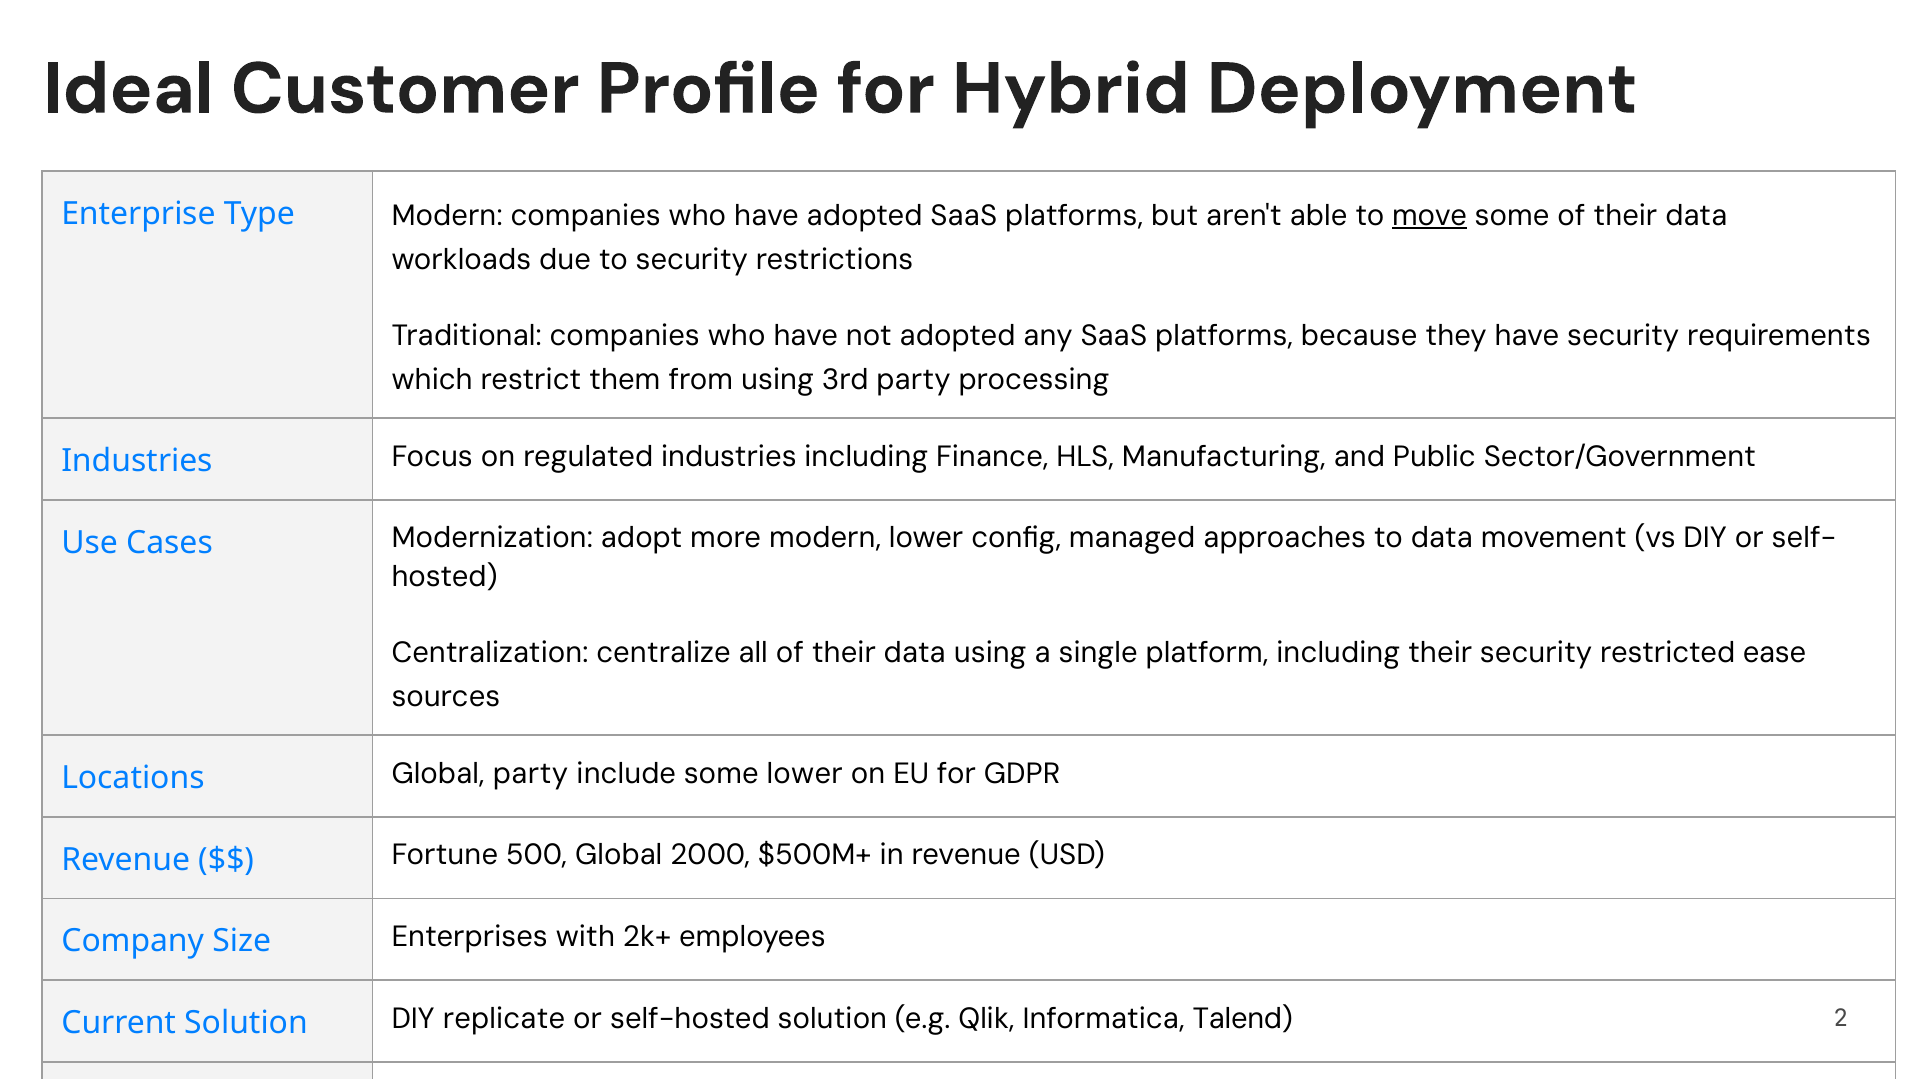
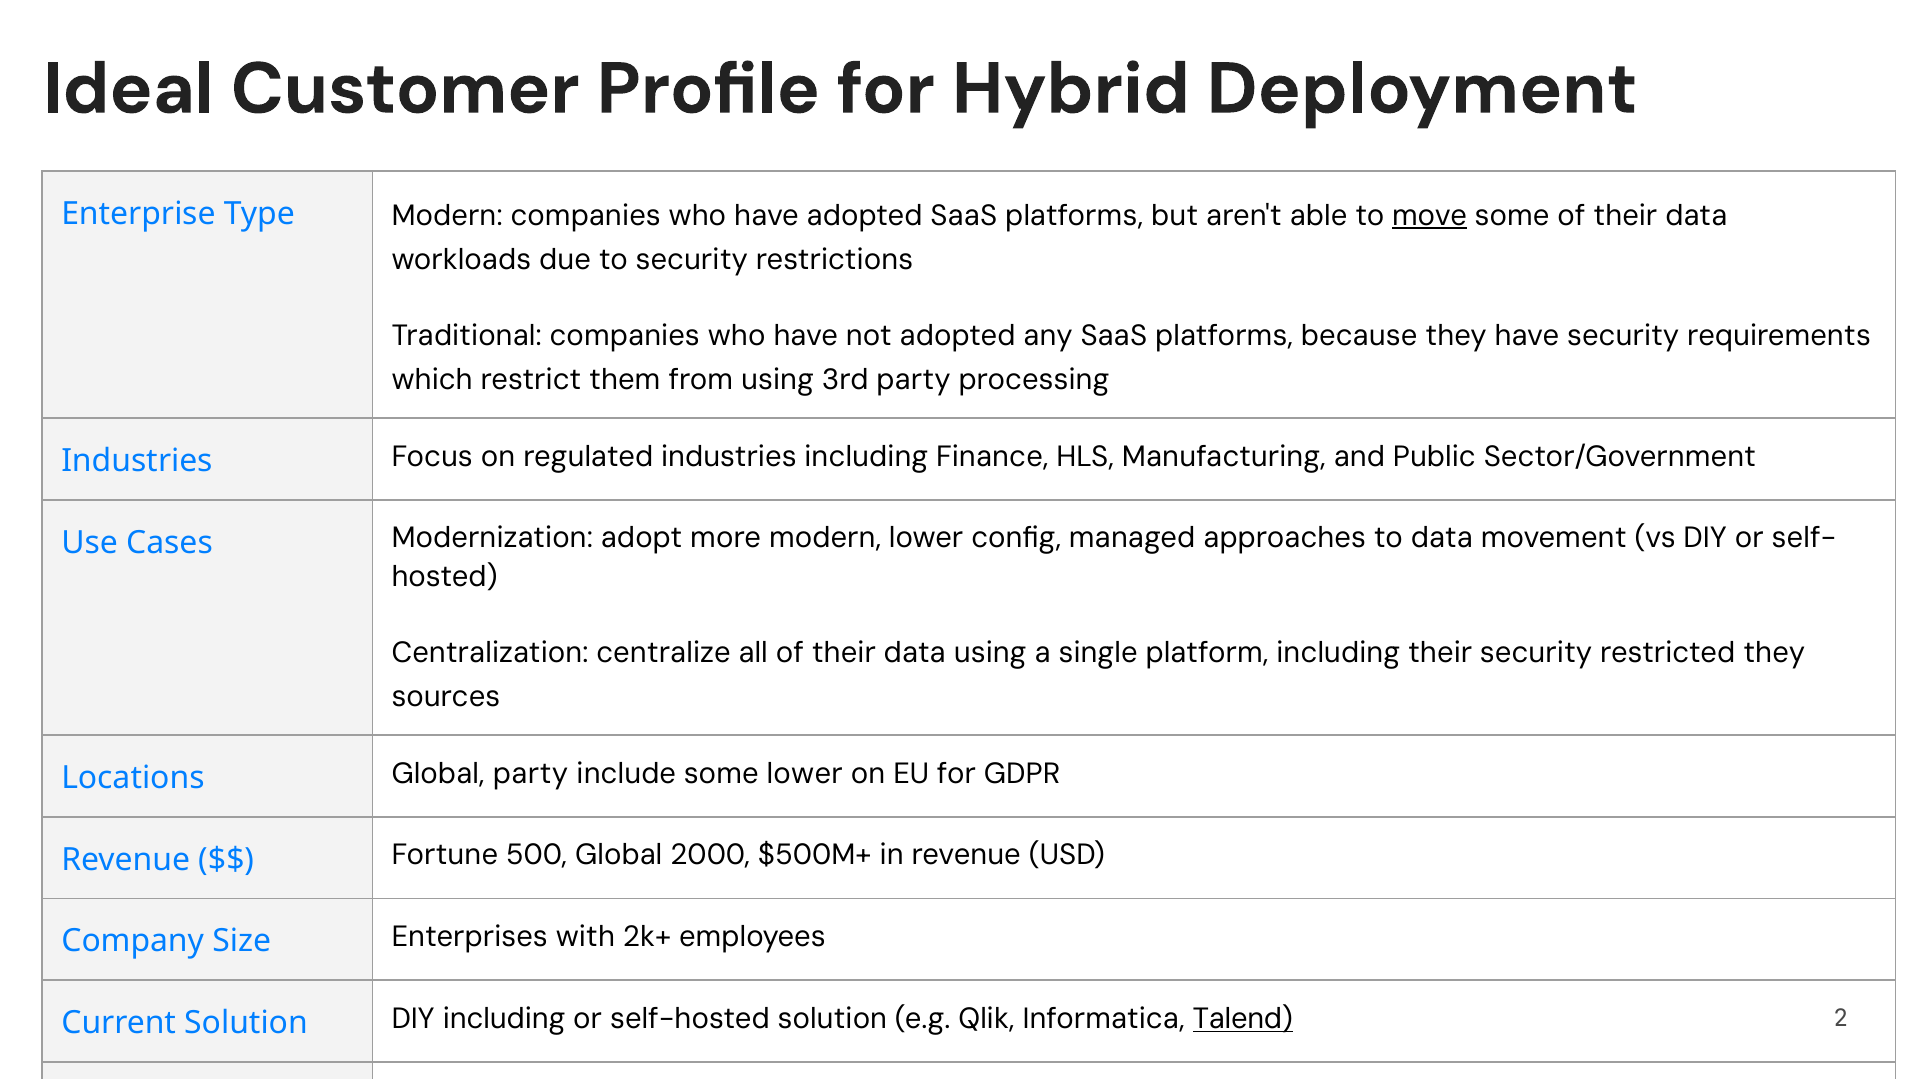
restricted ease: ease -> they
DIY replicate: replicate -> including
Talend underline: none -> present
